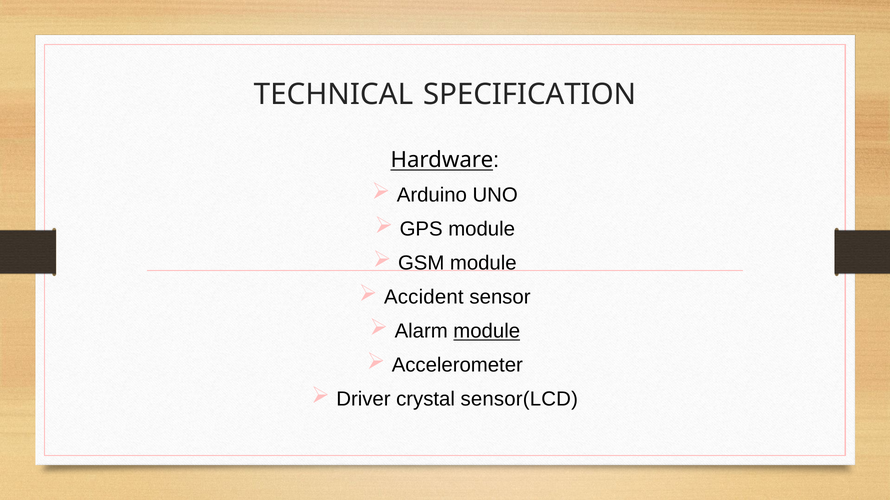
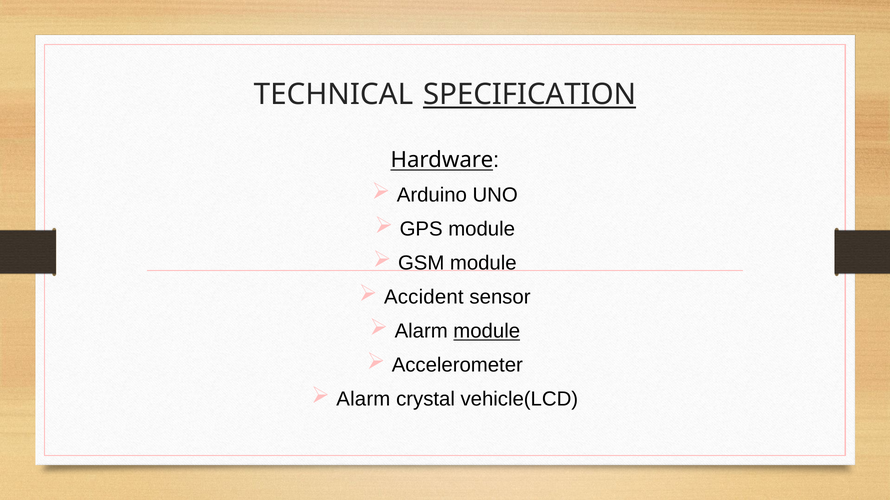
SPECIFICATION underline: none -> present
Driver at (363, 400): Driver -> Alarm
sensor(LCD: sensor(LCD -> vehicle(LCD
